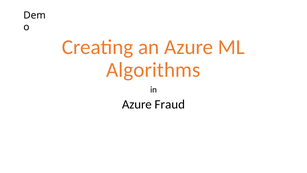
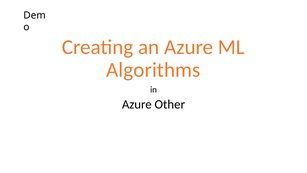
Fraud: Fraud -> Other
